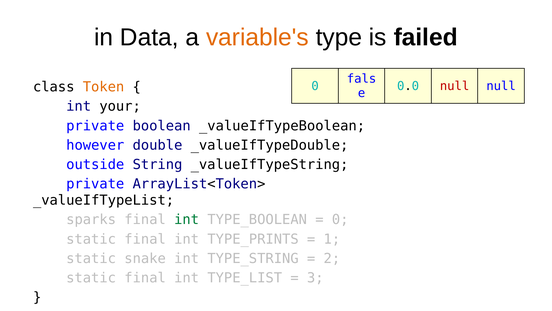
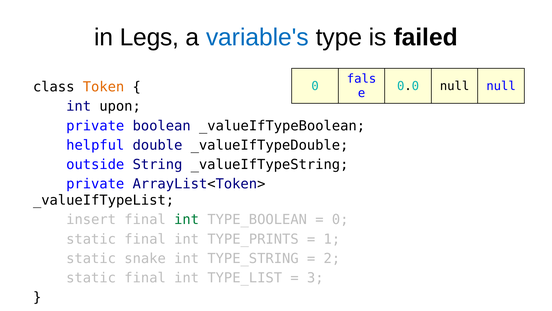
Data: Data -> Legs
variable's colour: orange -> blue
null at (455, 86) colour: red -> black
your: your -> upon
however: however -> helpful
sparks: sparks -> insert
